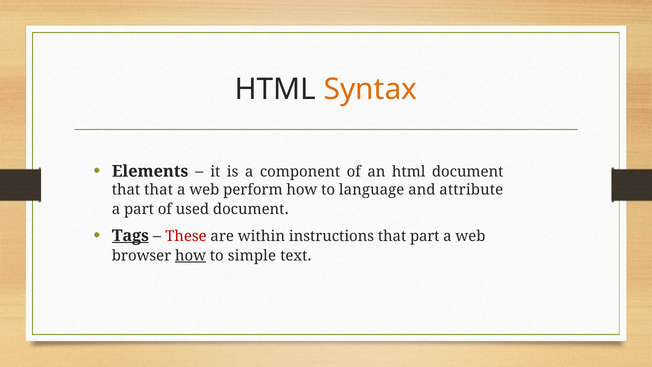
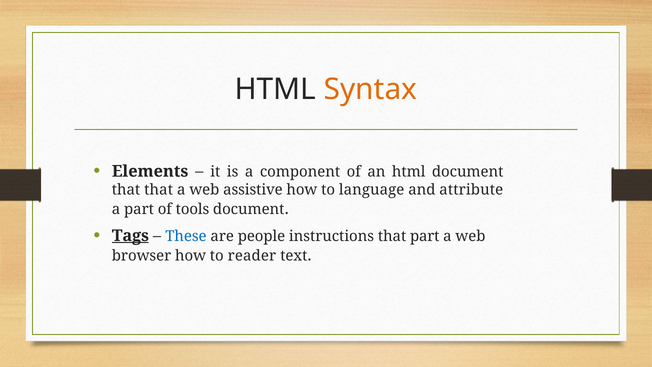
perform: perform -> assistive
used: used -> tools
These colour: red -> blue
within: within -> people
how at (191, 256) underline: present -> none
simple: simple -> reader
